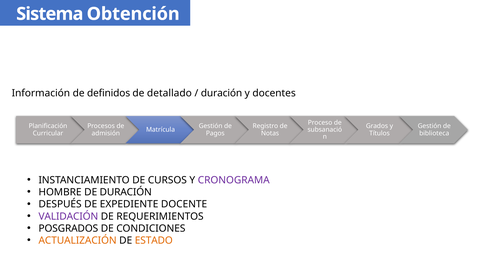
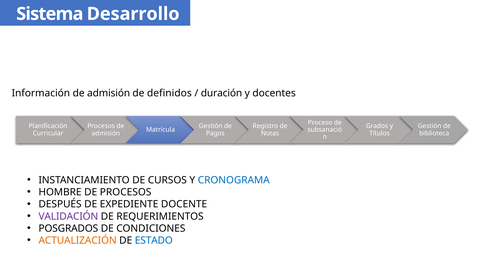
Obtención: Obtención -> Desarrollo
Información de definidos: definidos -> admisión
detallado: detallado -> definidos
CRONOGRAMA colour: purple -> blue
DE DURACIÓN: DURACIÓN -> PROCESOS
ESTADO colour: orange -> blue
